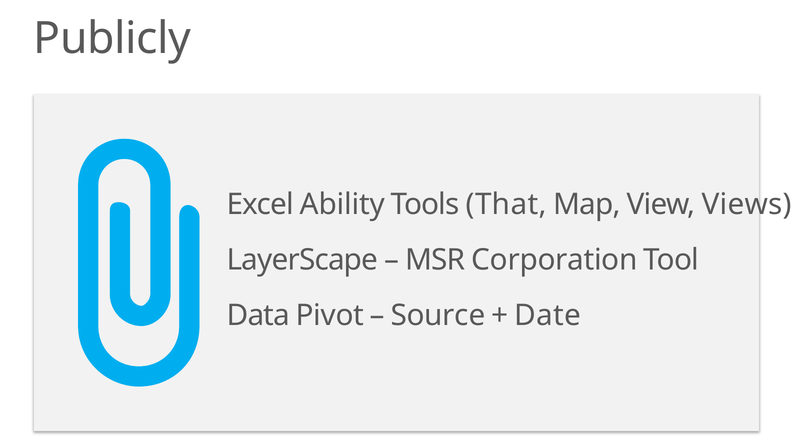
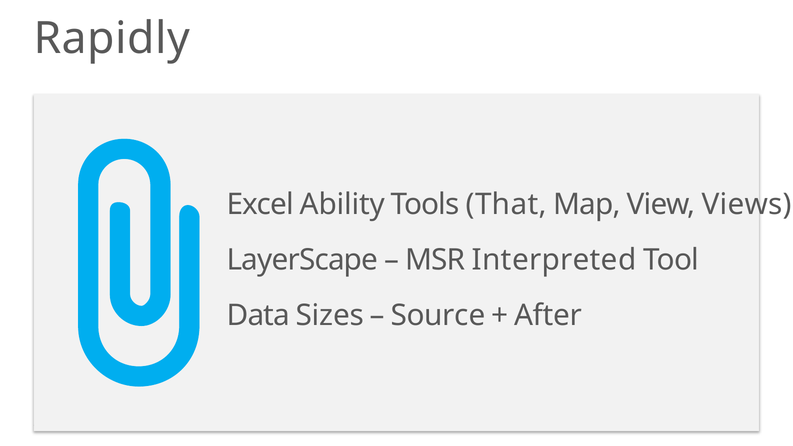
Publicly: Publicly -> Rapidly
Corporation: Corporation -> Interpreted
Pivot: Pivot -> Sizes
Date: Date -> After
